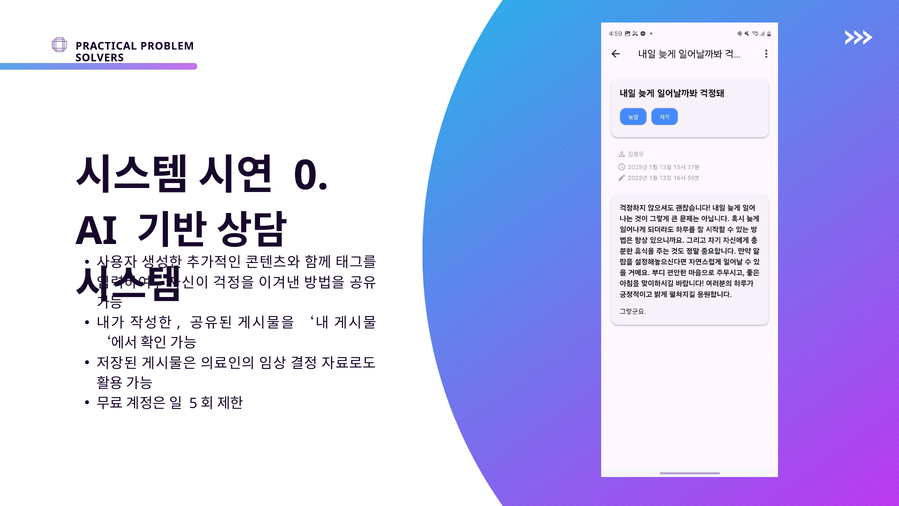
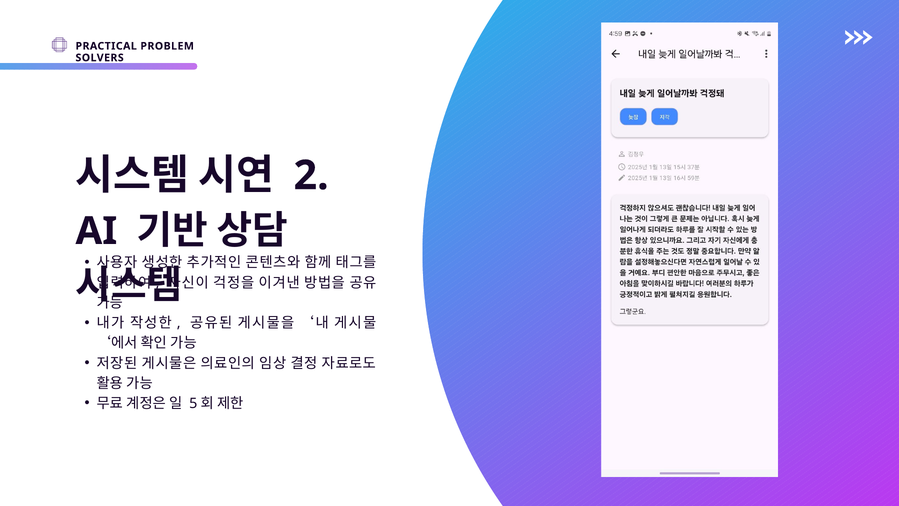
0: 0 -> 2
